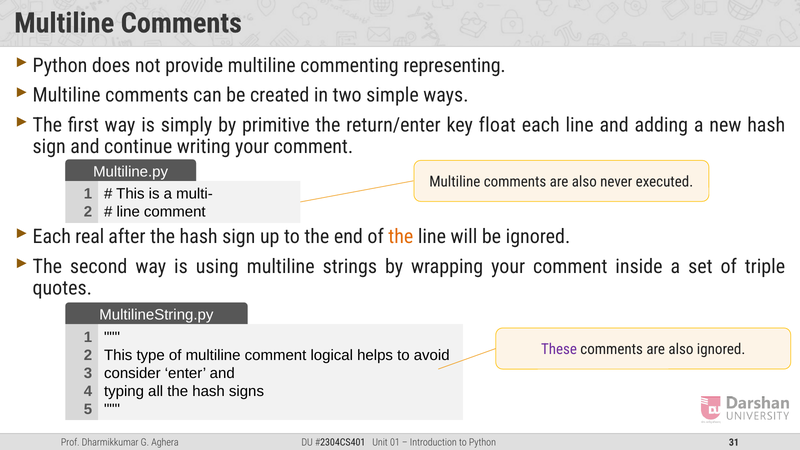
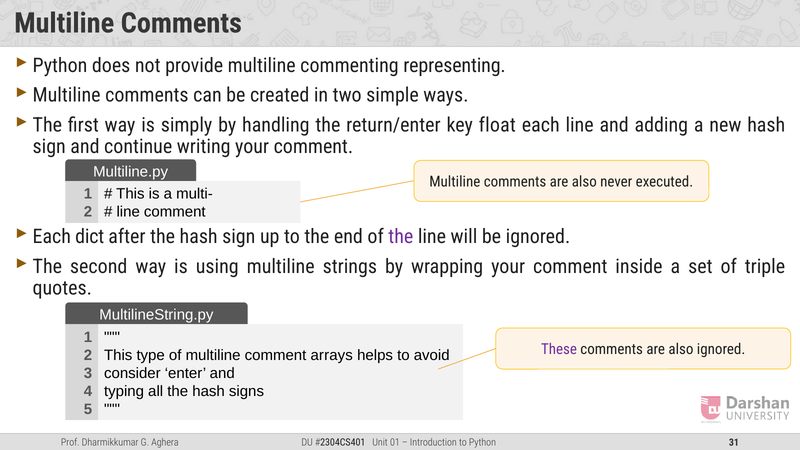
primitive: primitive -> handling
real: real -> dict
the at (401, 237) colour: orange -> purple
logical: logical -> arrays
